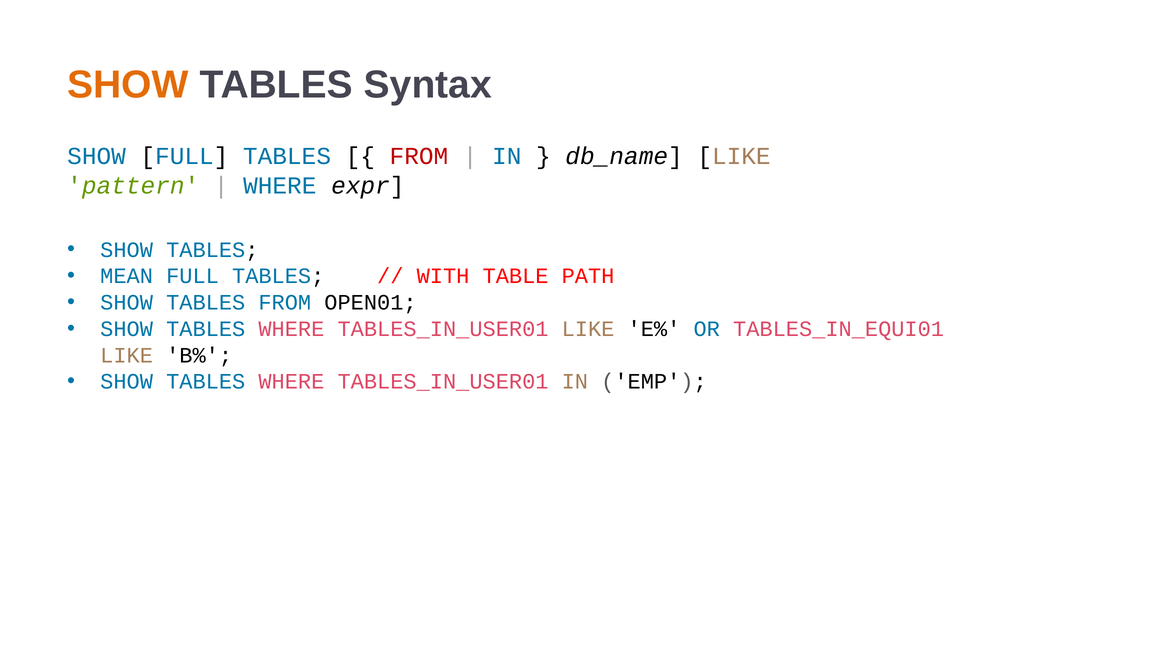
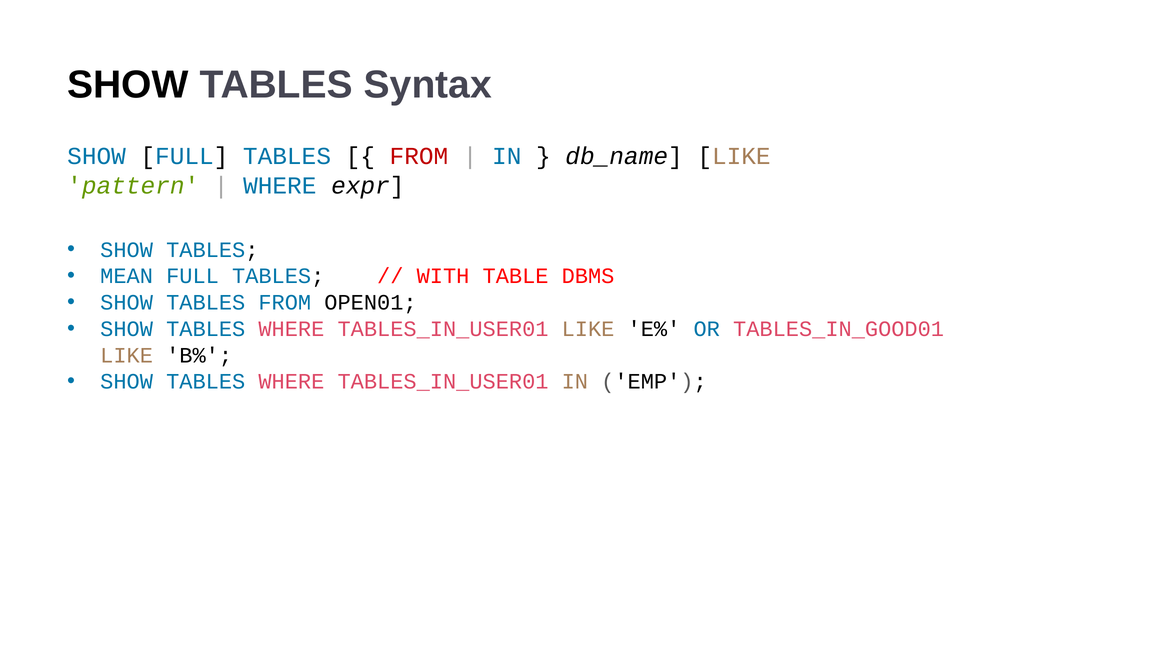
SHOW at (128, 85) colour: orange -> black
PATH: PATH -> DBMS
TABLES_IN_EQUI01: TABLES_IN_EQUI01 -> TABLES_IN_GOOD01
